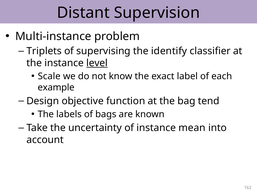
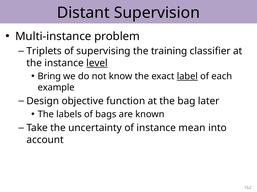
identify: identify -> training
Scale: Scale -> Bring
label underline: none -> present
tend: tend -> later
